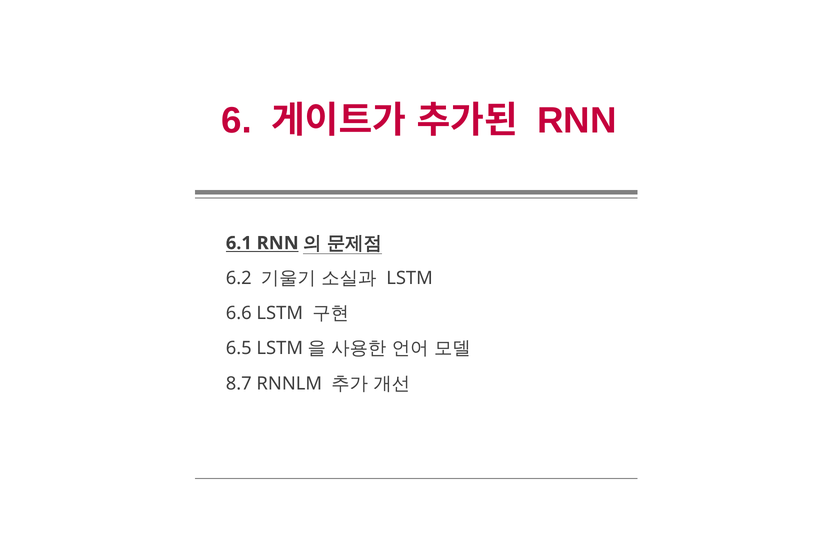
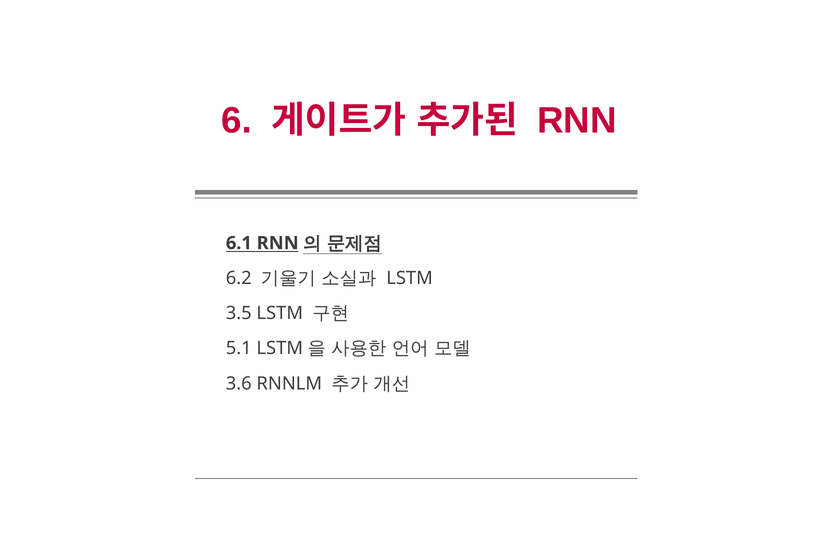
6.6: 6.6 -> 3.5
6.5: 6.5 -> 5.1
8.7: 8.7 -> 3.6
